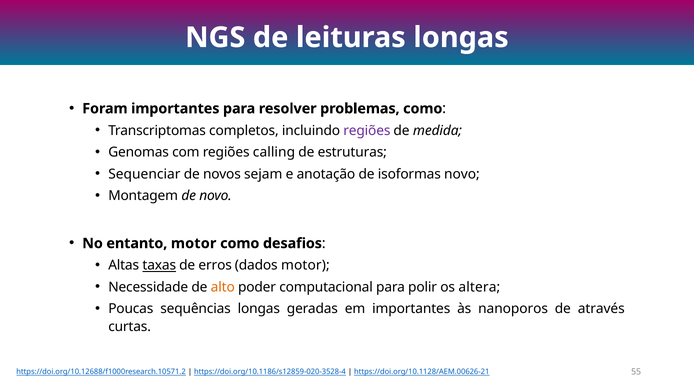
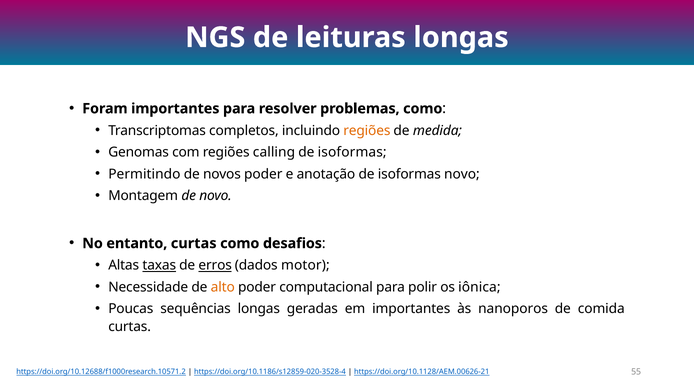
regiões at (367, 131) colour: purple -> orange
estruturas at (352, 153): estruturas -> isoformas
Sequenciar: Sequenciar -> Permitindo
novos sejam: sejam -> poder
entanto motor: motor -> curtas
erros underline: none -> present
altera: altera -> iônica
através: através -> comida
